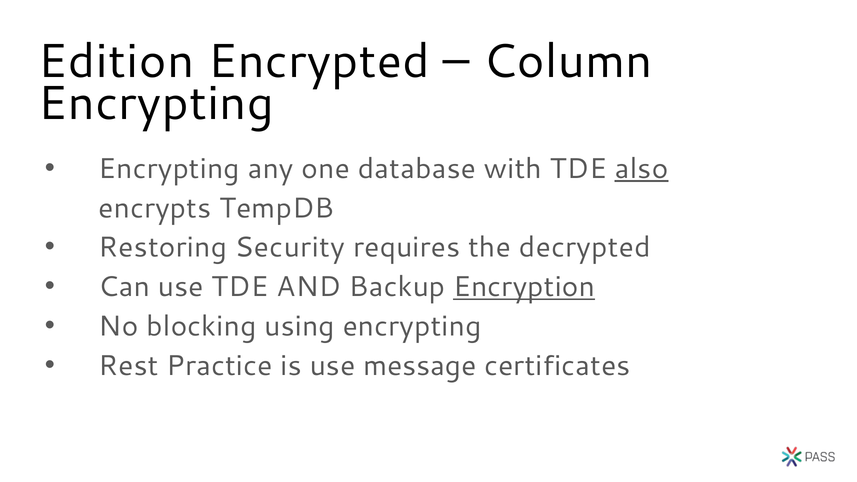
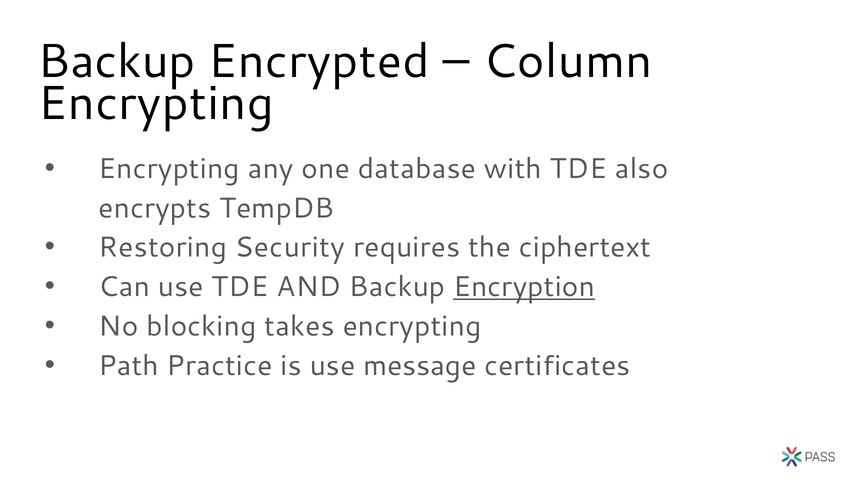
Edition at (116, 62): Edition -> Backup
also underline: present -> none
decrypted: decrypted -> ciphertext
using: using -> takes
Rest: Rest -> Path
